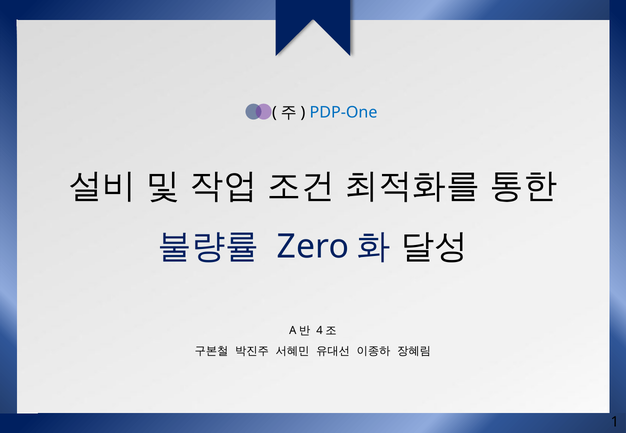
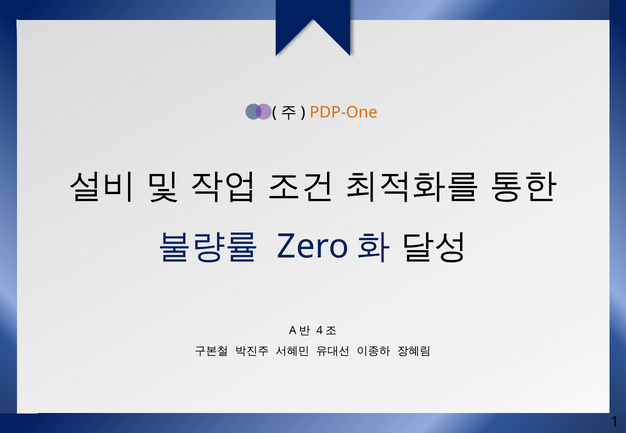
PDP-One colour: blue -> orange
